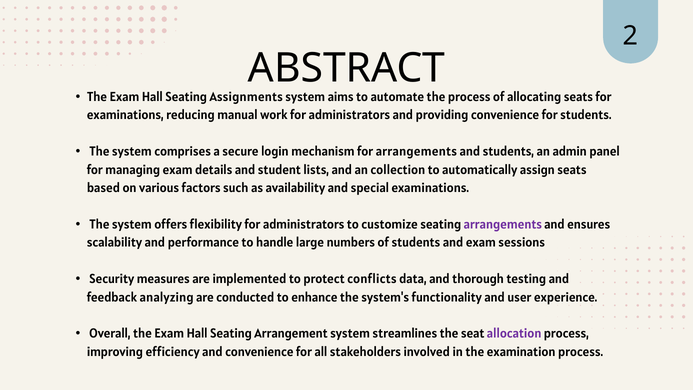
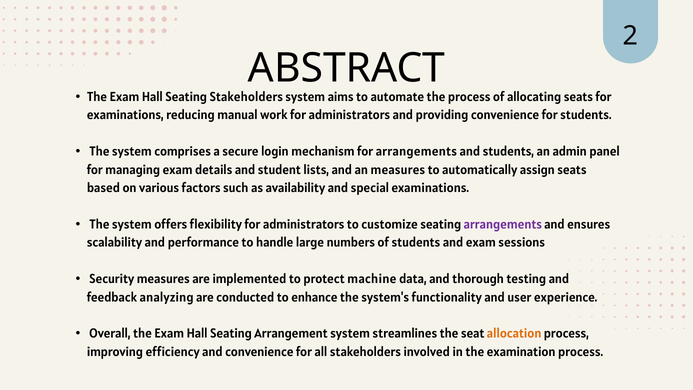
Seating Assignments: Assignments -> Stakeholders
an collection: collection -> measures
conflicts: conflicts -> machine
allocation colour: purple -> orange
